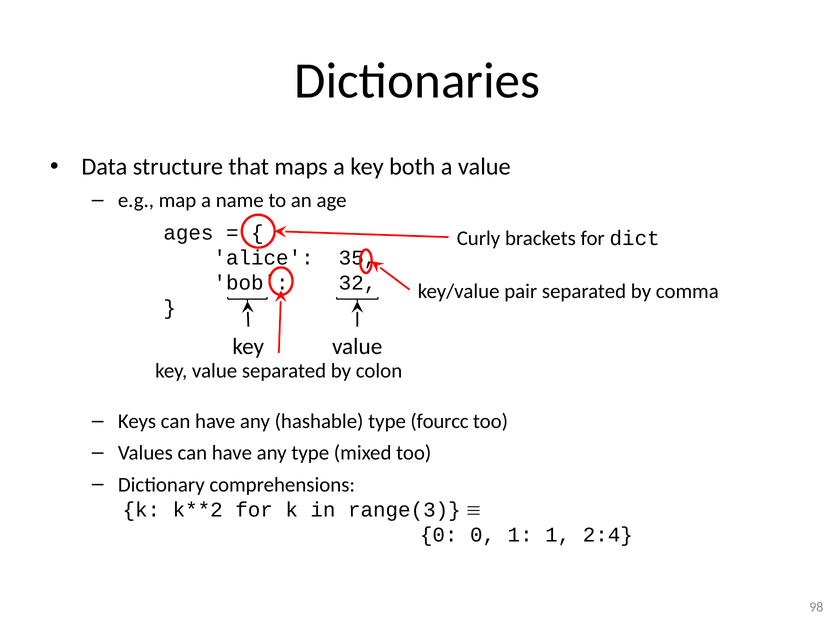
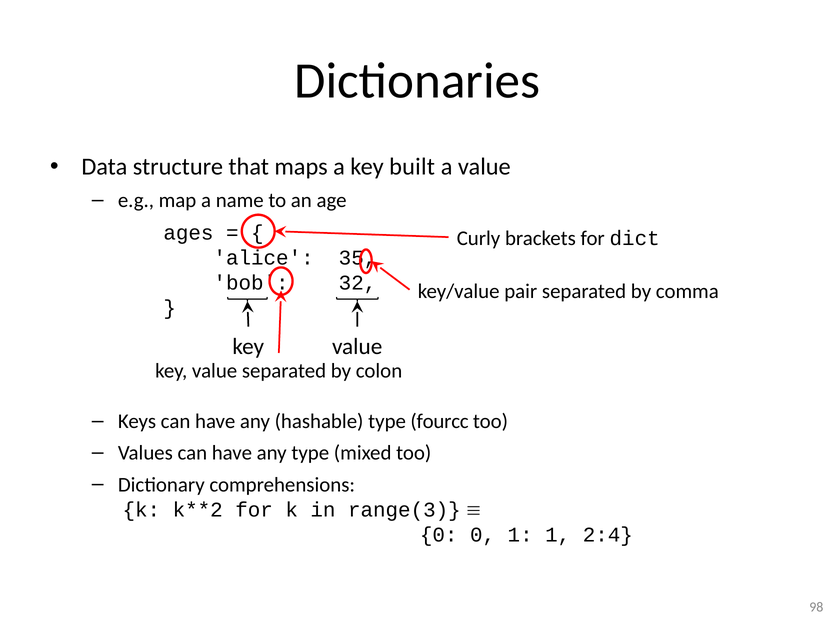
both: both -> built
